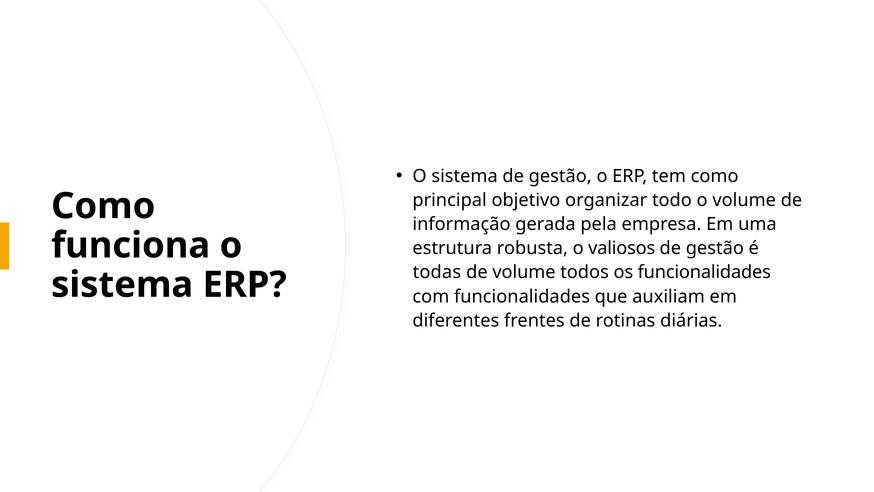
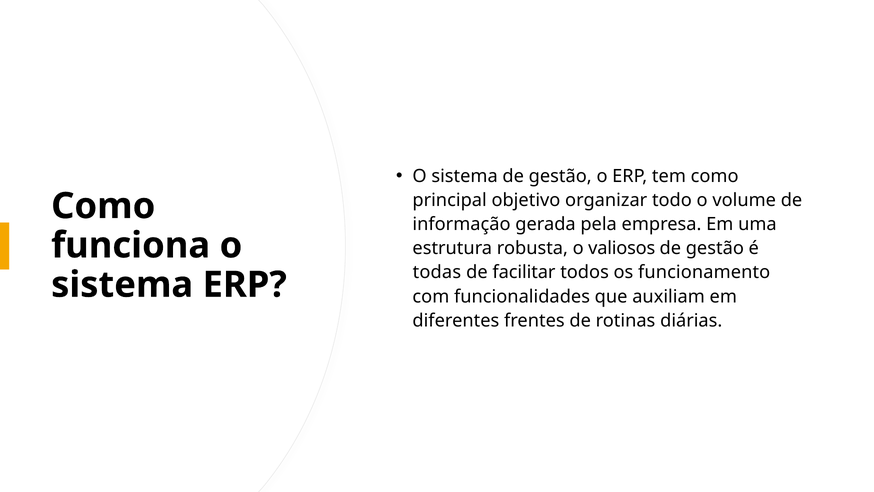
de volume: volume -> facilitar
os funcionalidades: funcionalidades -> funcionamento
